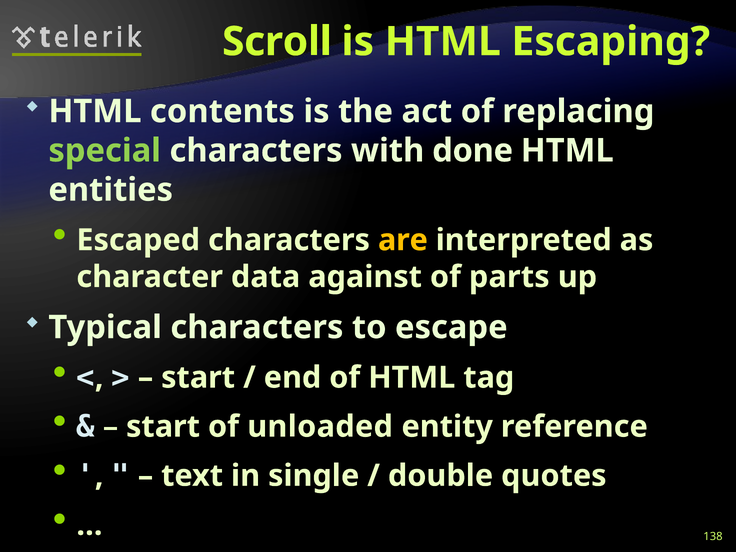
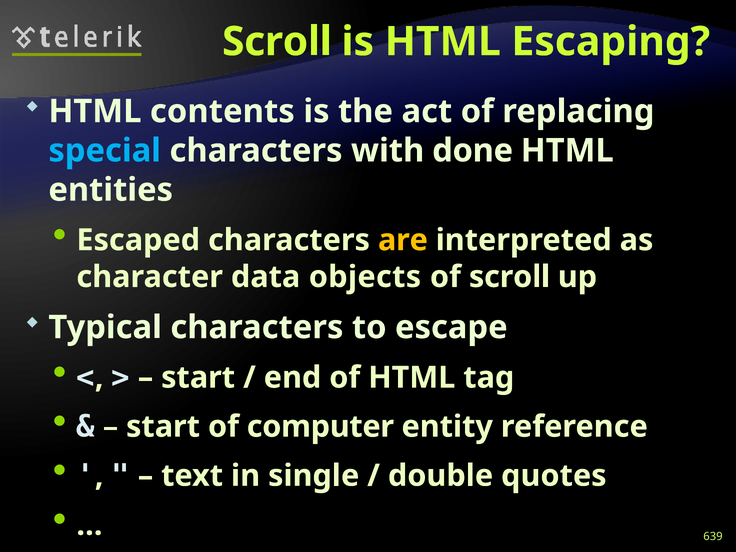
special colour: light green -> light blue
against: against -> objects
of parts: parts -> scroll
unloaded: unloaded -> computer
138: 138 -> 639
